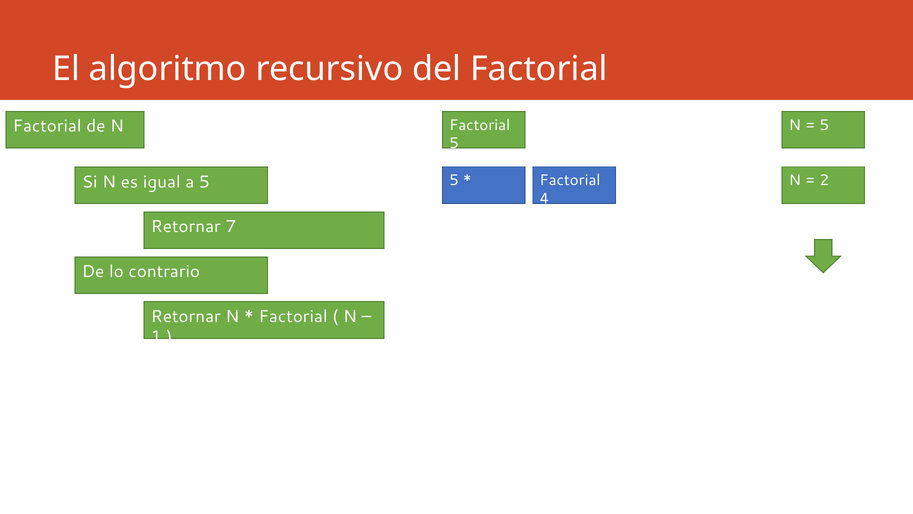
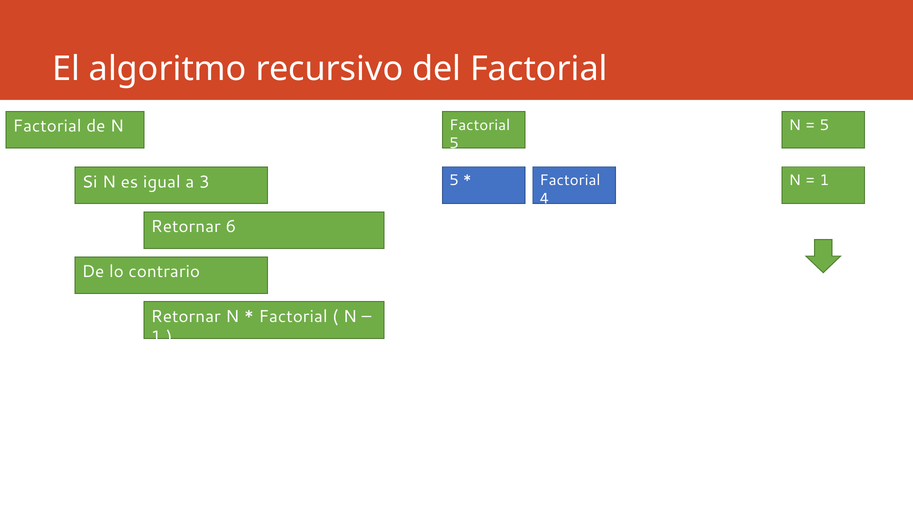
2 at (824, 180): 2 -> 1
a 5: 5 -> 3
7: 7 -> 6
